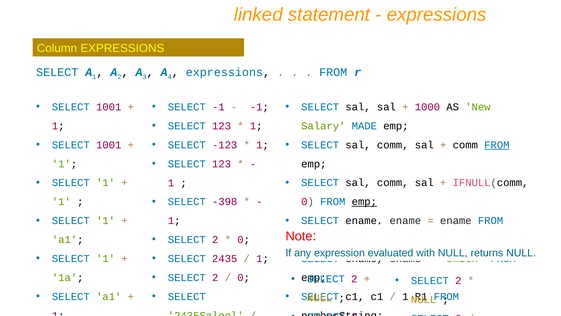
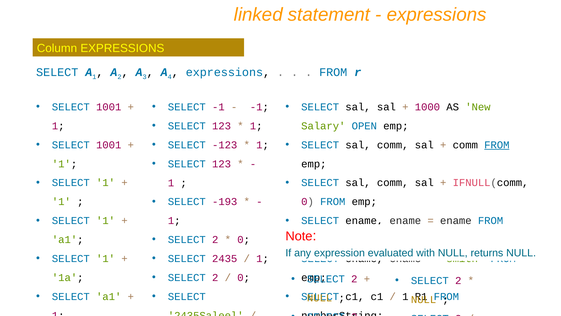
MADE: MADE -> OPEN
-398: -398 -> -193
emp at (364, 202) underline: present -> none
